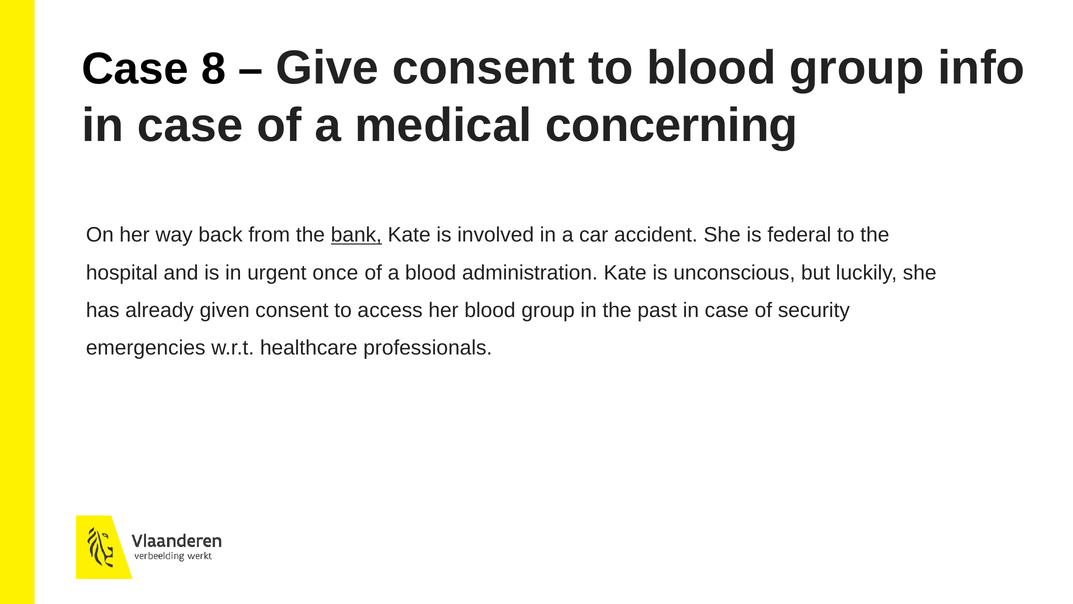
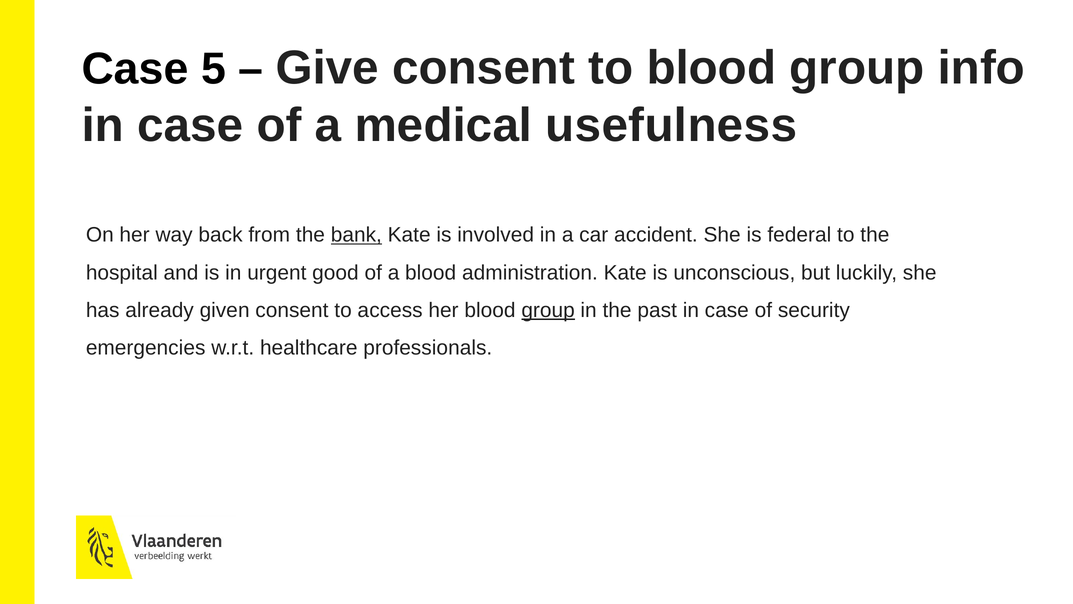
8: 8 -> 5
concerning: concerning -> usefulness
once: once -> good
group at (548, 310) underline: none -> present
